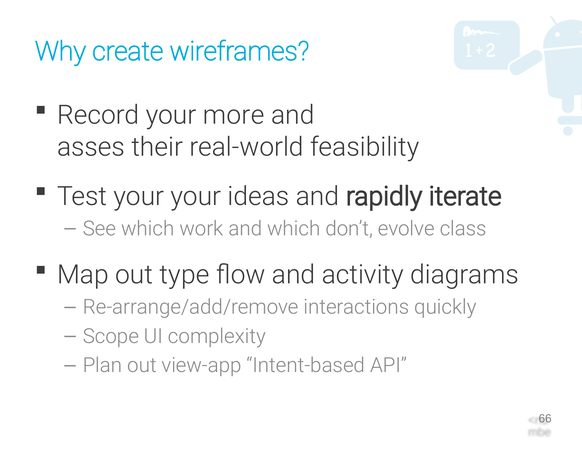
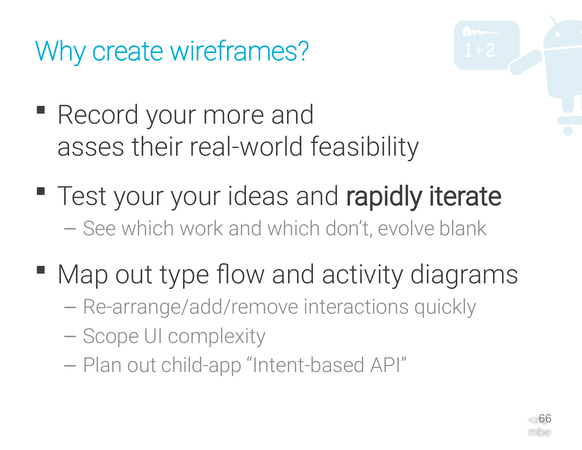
class: class -> blank
view-app: view-app -> child-app
